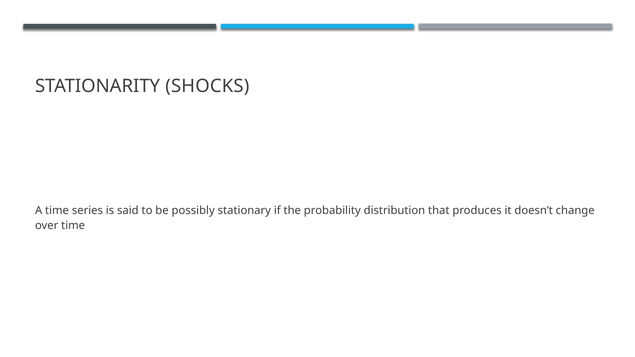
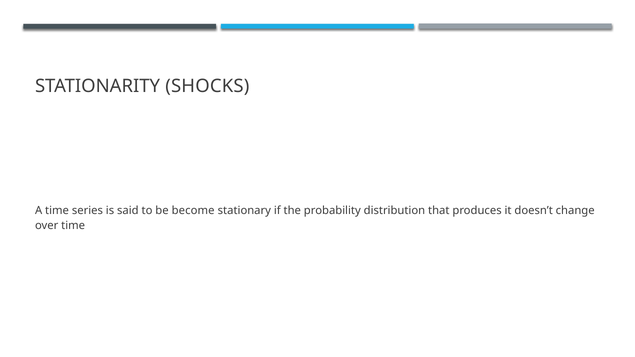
possibly: possibly -> become
